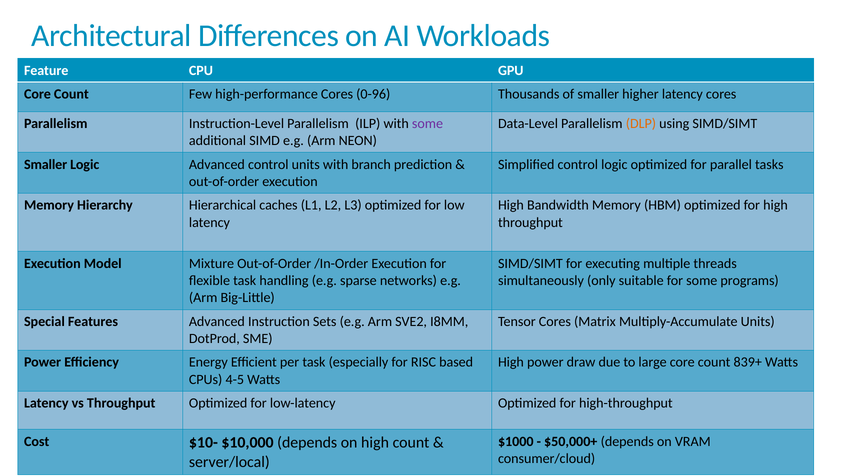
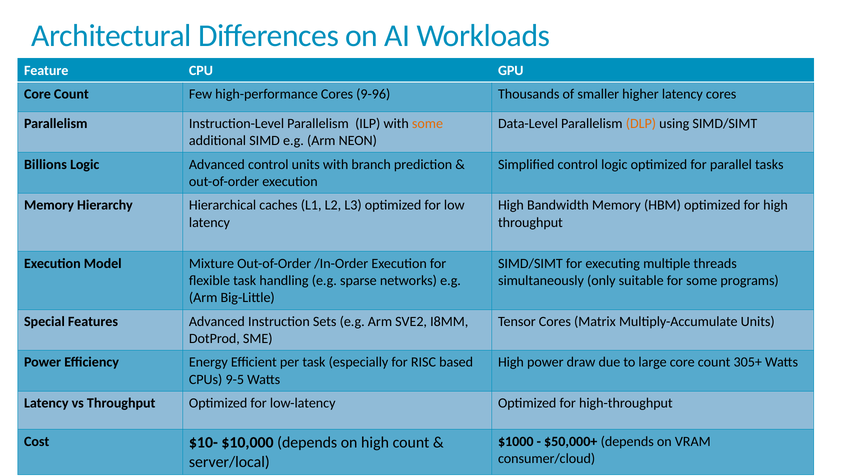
0-96: 0-96 -> 9-96
some at (428, 123) colour: purple -> orange
Smaller at (46, 164): Smaller -> Billions
839+: 839+ -> 305+
4-5: 4-5 -> 9-5
